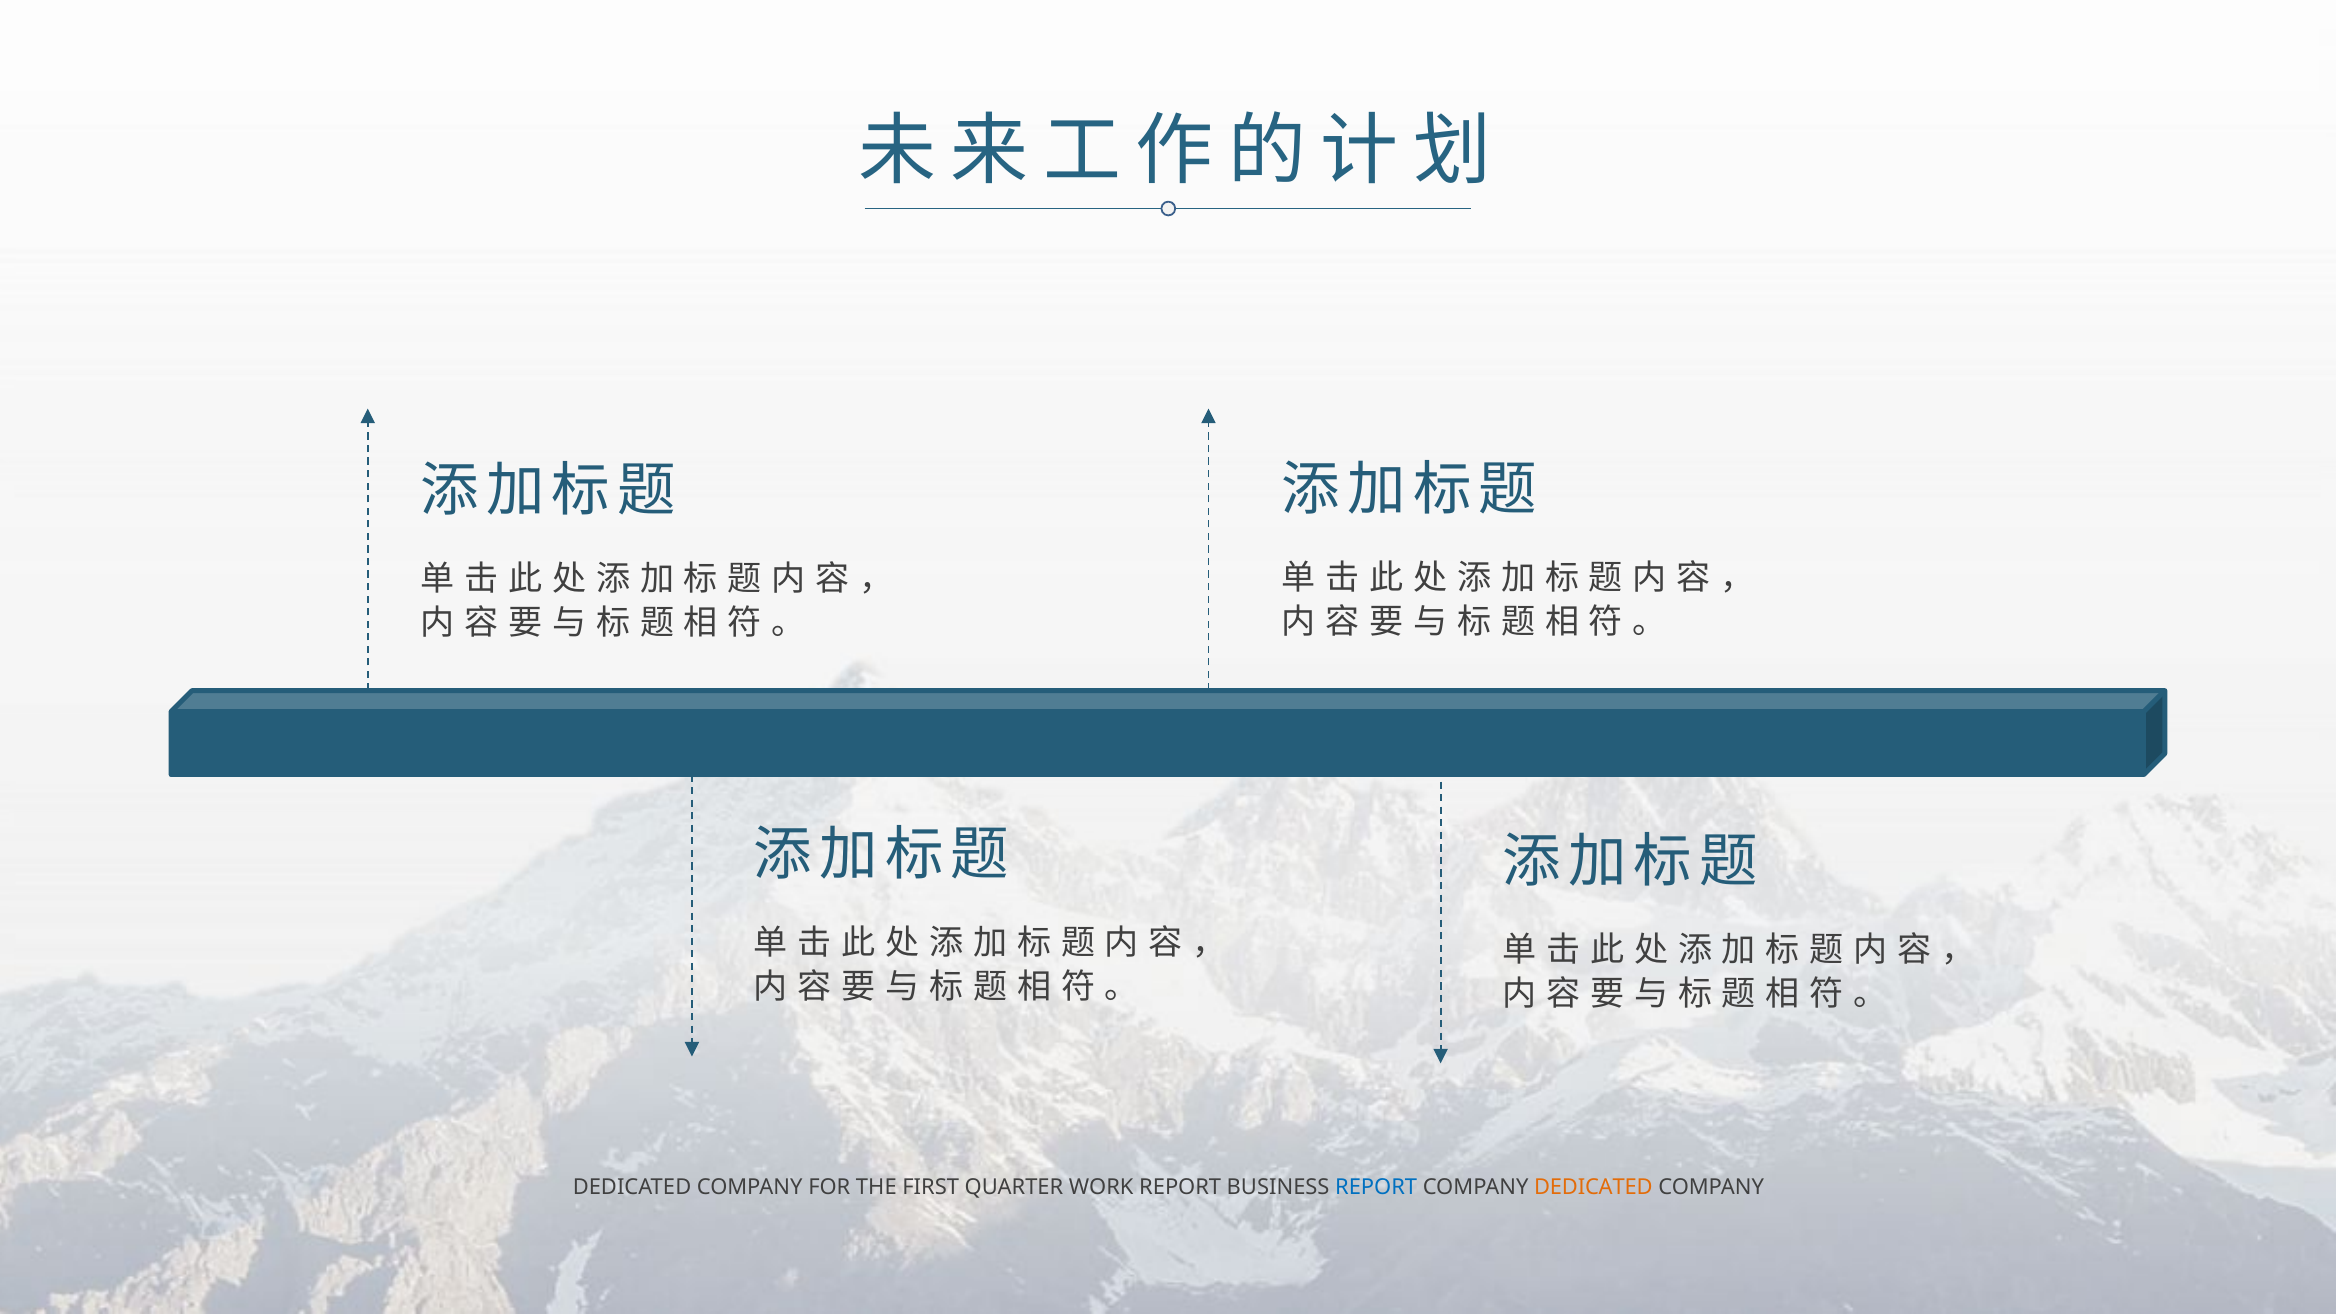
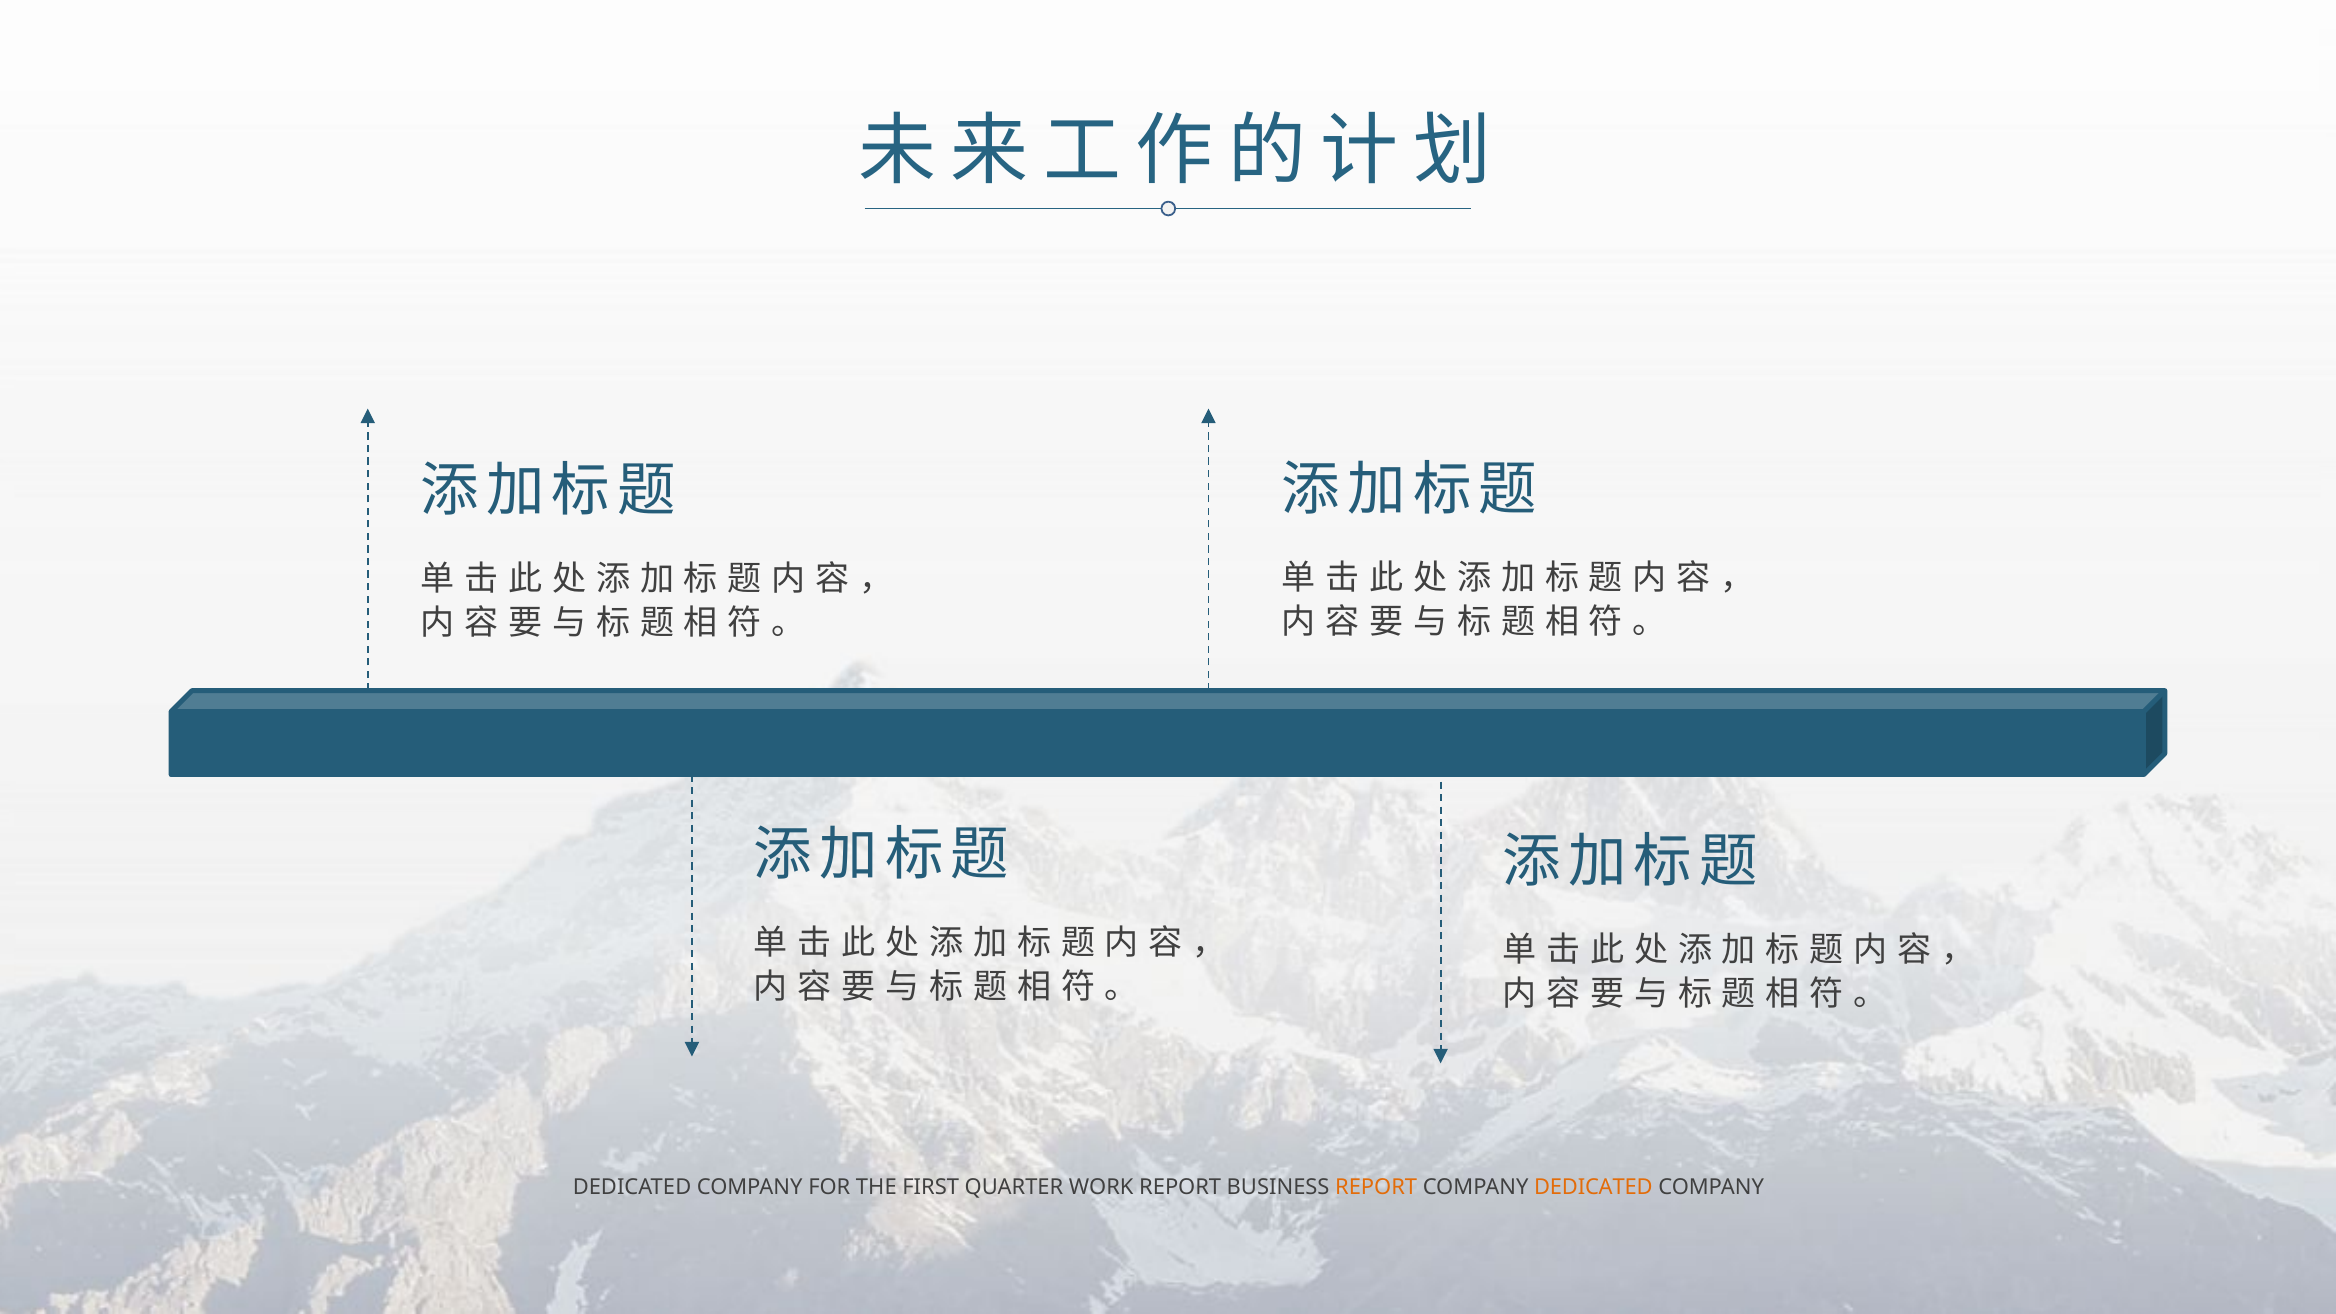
REPORT at (1376, 1187) colour: blue -> orange
